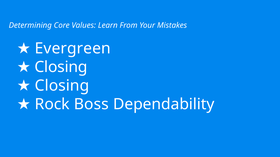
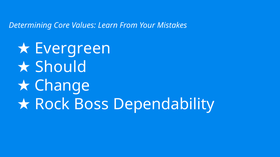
Closing at (61, 67): Closing -> Should
Closing at (62, 86): Closing -> Change
